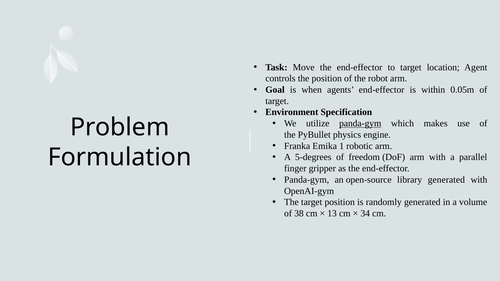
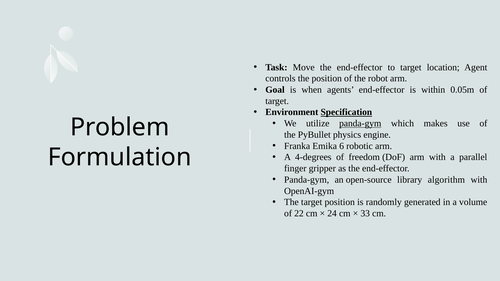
Specification underline: none -> present
1: 1 -> 6
5-degrees: 5-degrees -> 4-degrees
library generated: generated -> algorithm
38: 38 -> 22
13: 13 -> 24
34: 34 -> 33
